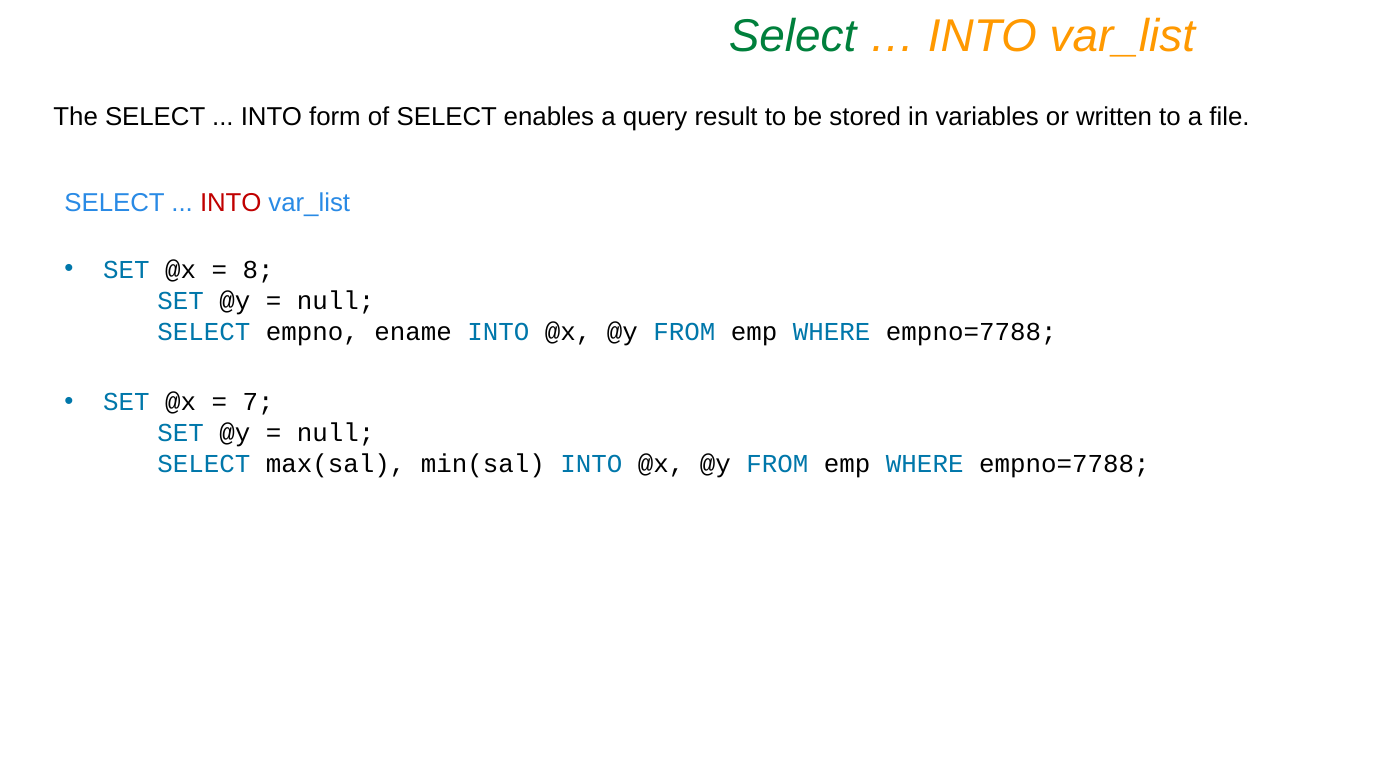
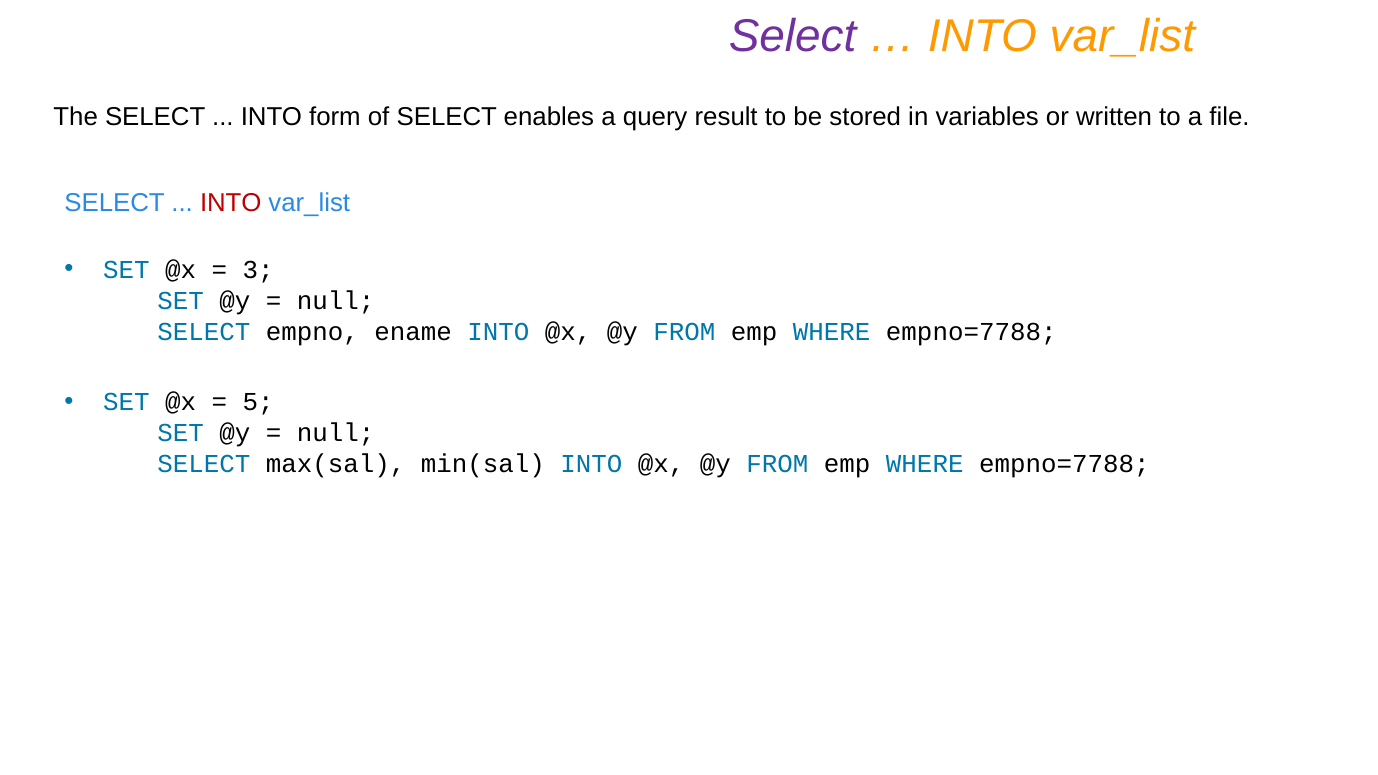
Select at (793, 36) colour: green -> purple
8: 8 -> 3
7: 7 -> 5
